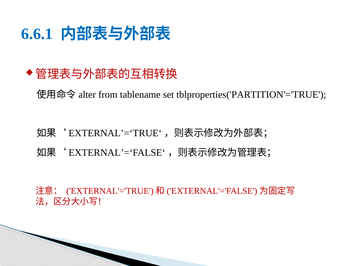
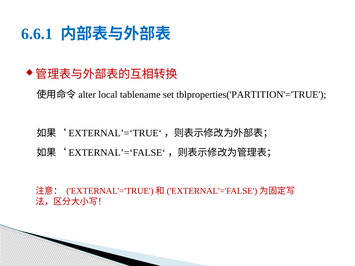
from: from -> local
